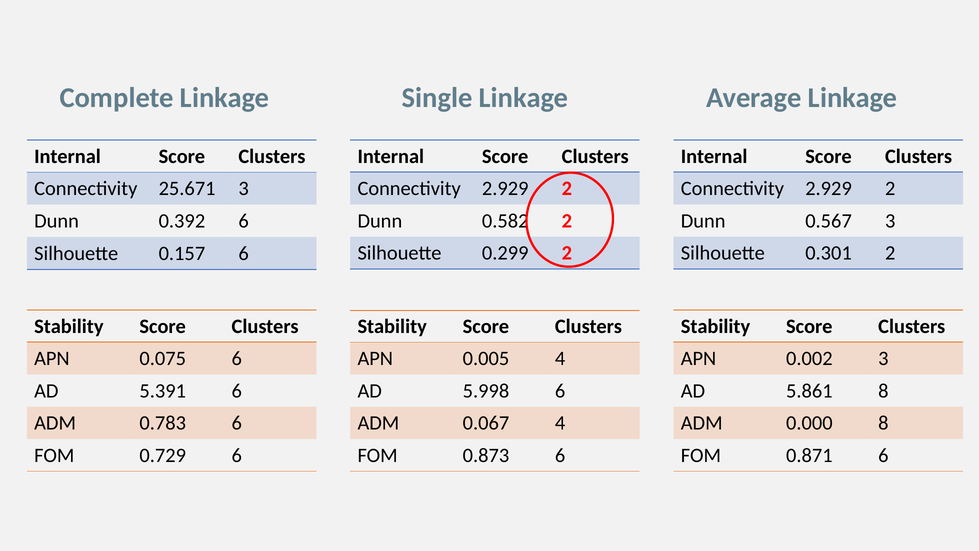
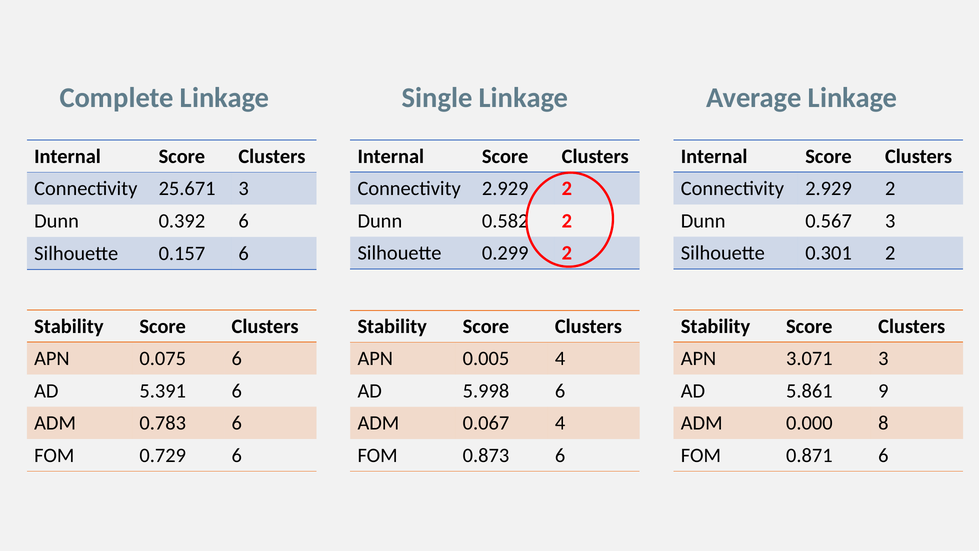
0.002: 0.002 -> 3.071
5.861 8: 8 -> 9
